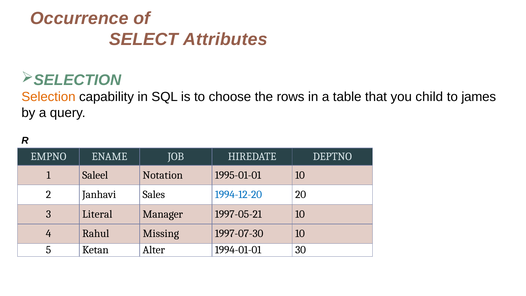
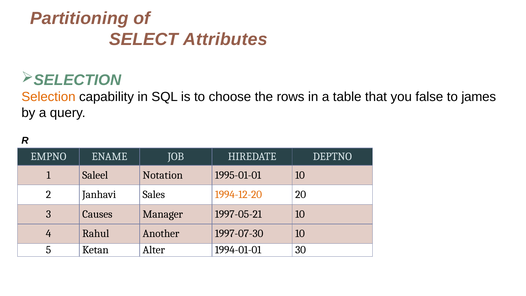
Occurrence: Occurrence -> Partitioning
child: child -> false
1994-12-20 colour: blue -> orange
Literal: Literal -> Causes
Missing: Missing -> Another
